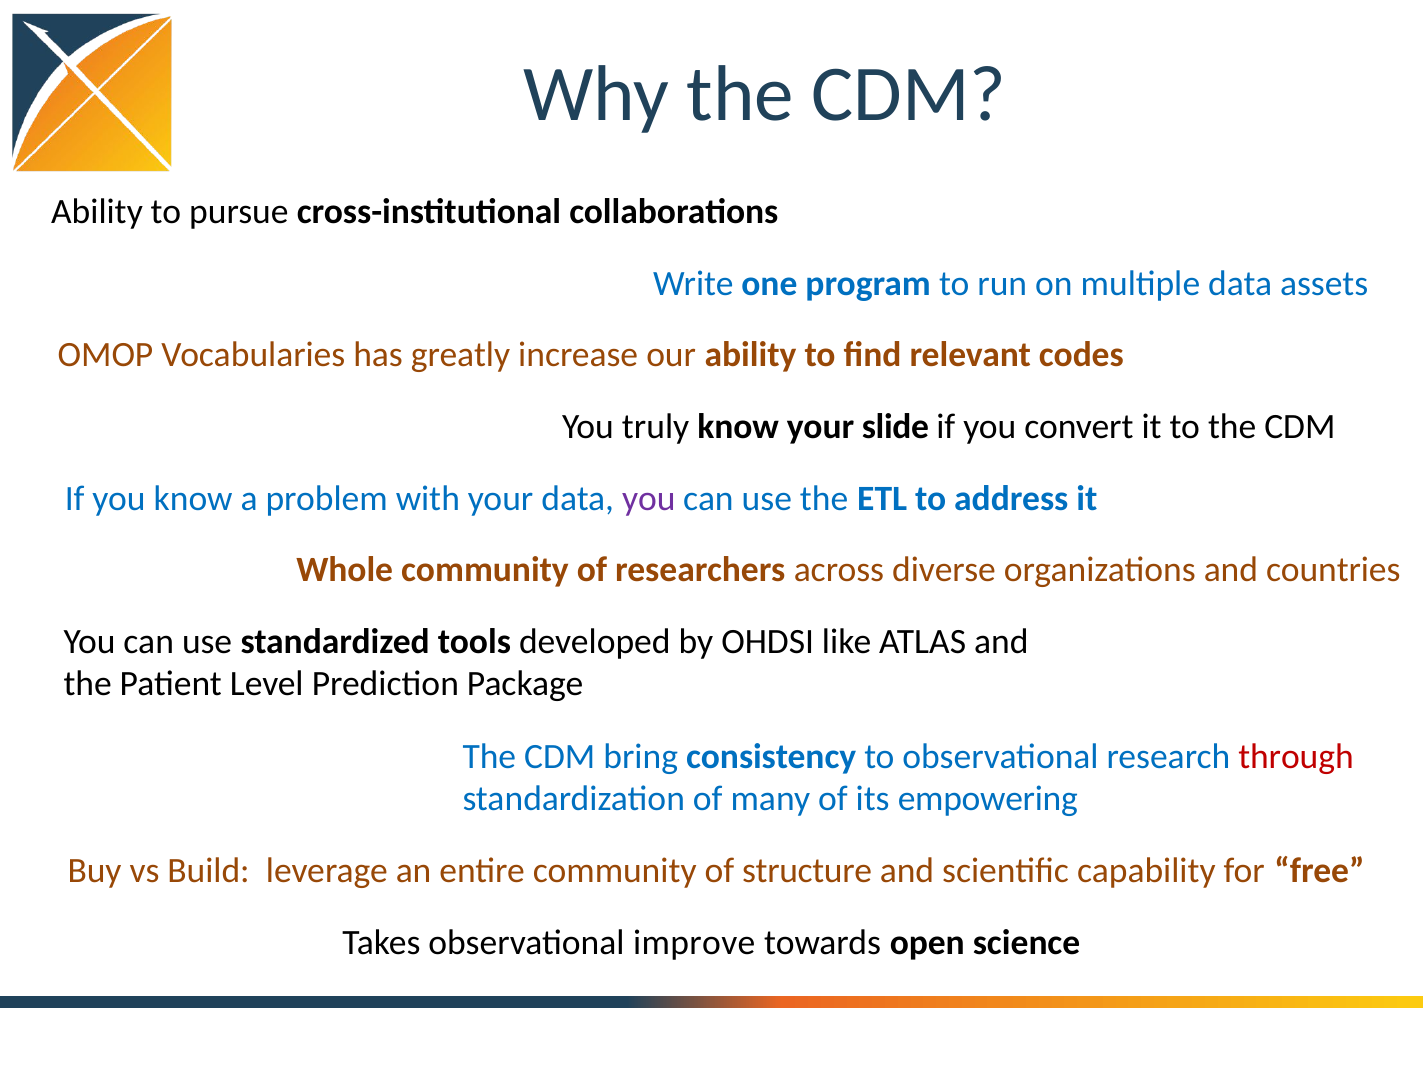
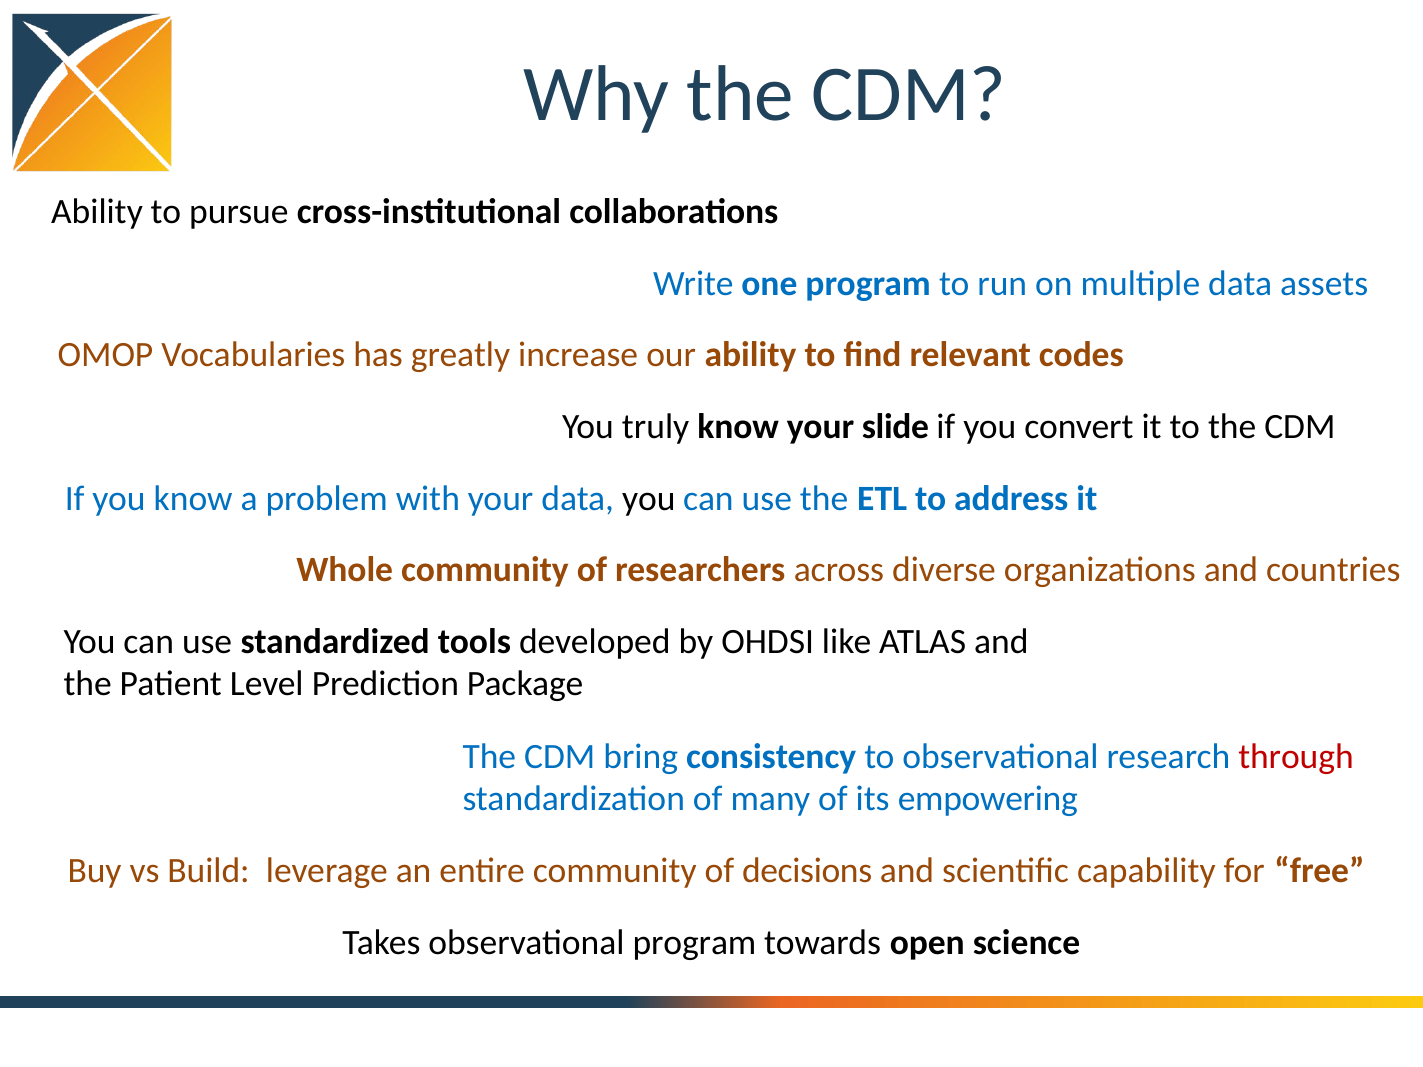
you at (649, 498) colour: purple -> black
structure: structure -> decisions
observational improve: improve -> program
